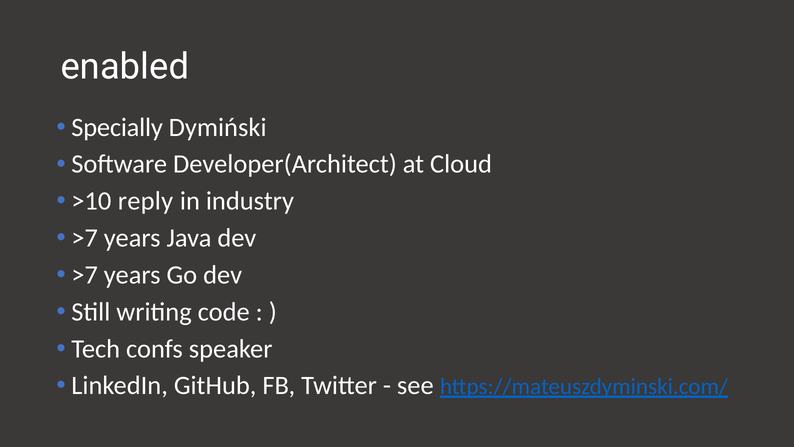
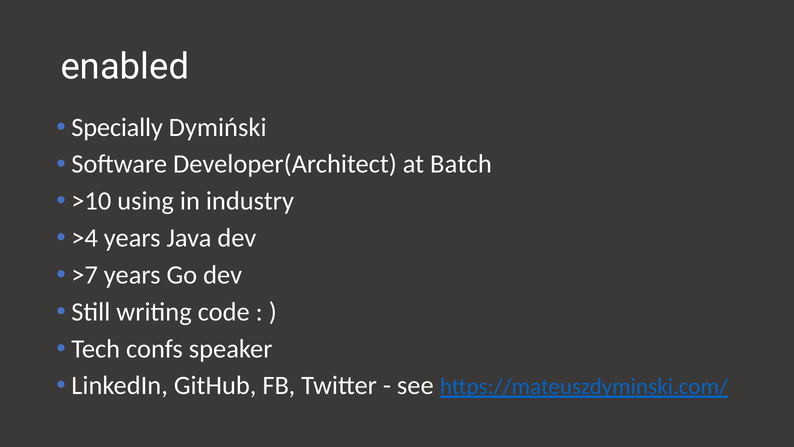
Cloud: Cloud -> Batch
reply: reply -> using
>7 at (85, 238): >7 -> >4
